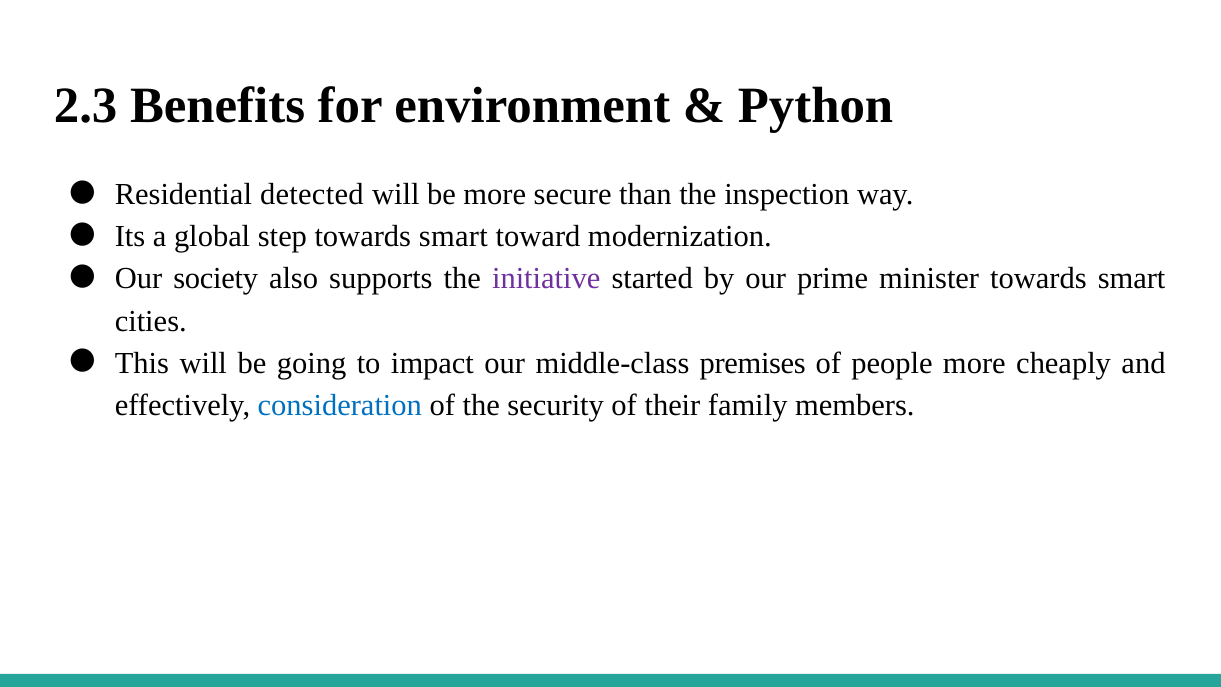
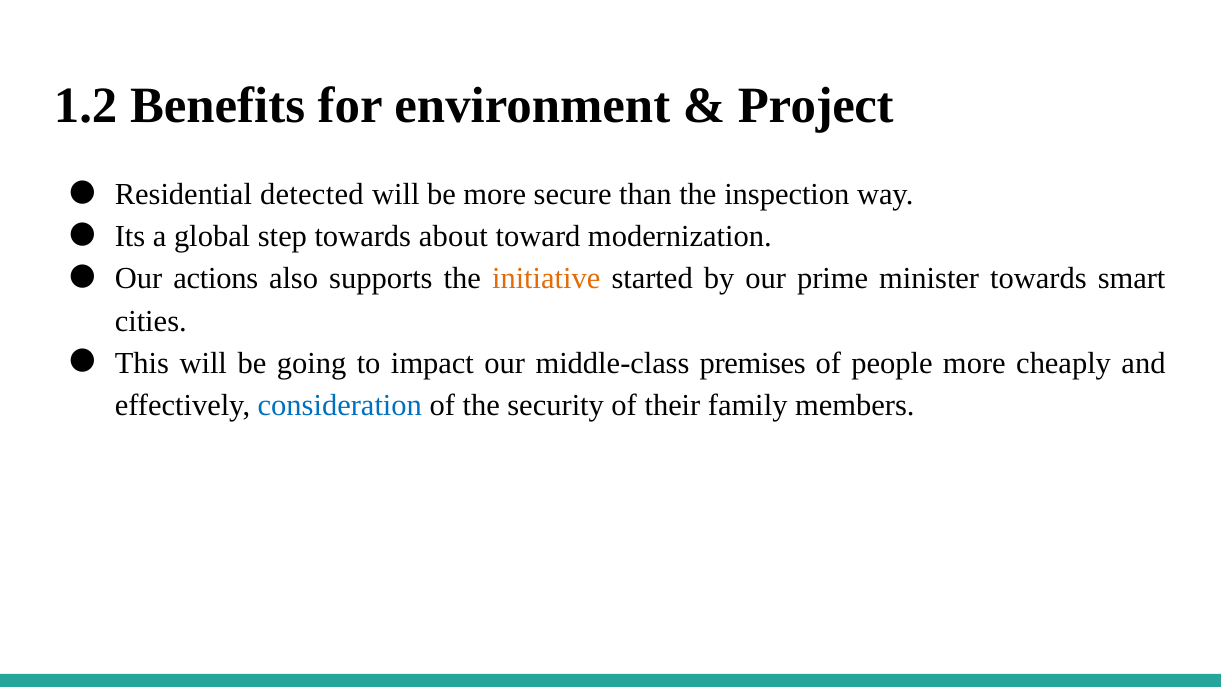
2.3: 2.3 -> 1.2
Python: Python -> Project
step towards smart: smart -> about
society: society -> actions
initiative colour: purple -> orange
